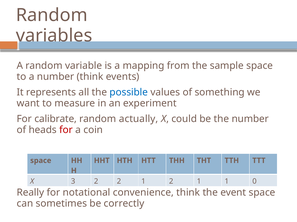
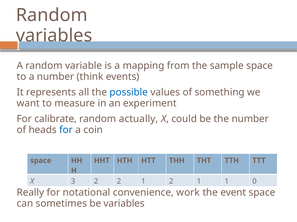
for at (66, 130) colour: red -> blue
convenience think: think -> work
be correctly: correctly -> variables
